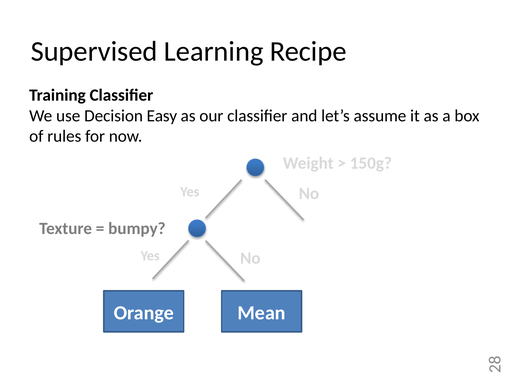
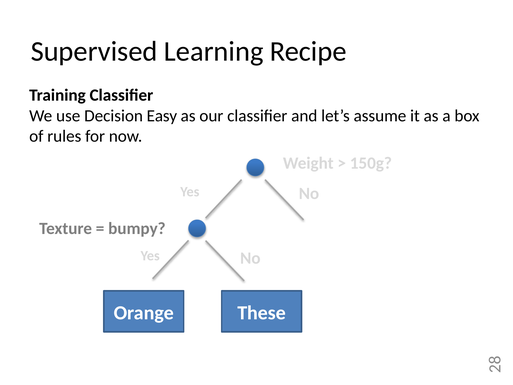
Mean: Mean -> These
